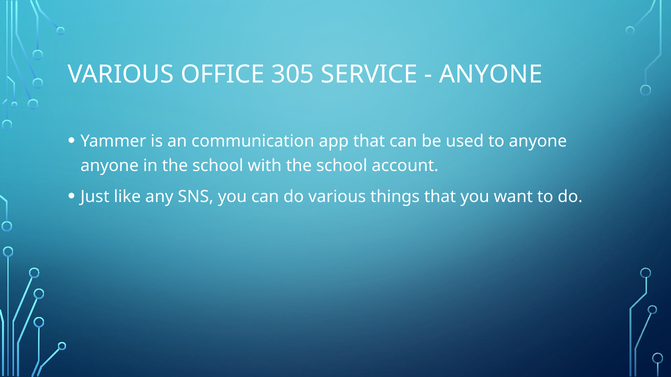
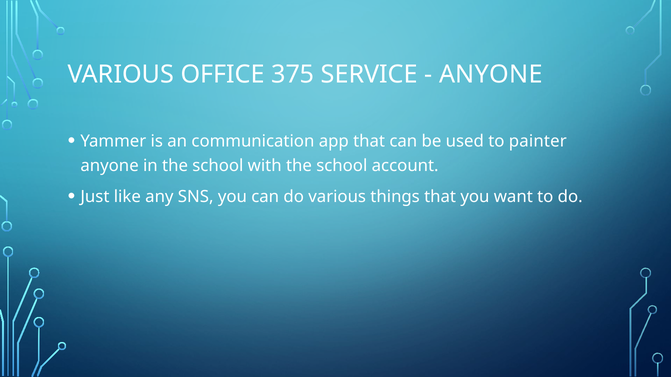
305: 305 -> 375
to anyone: anyone -> painter
